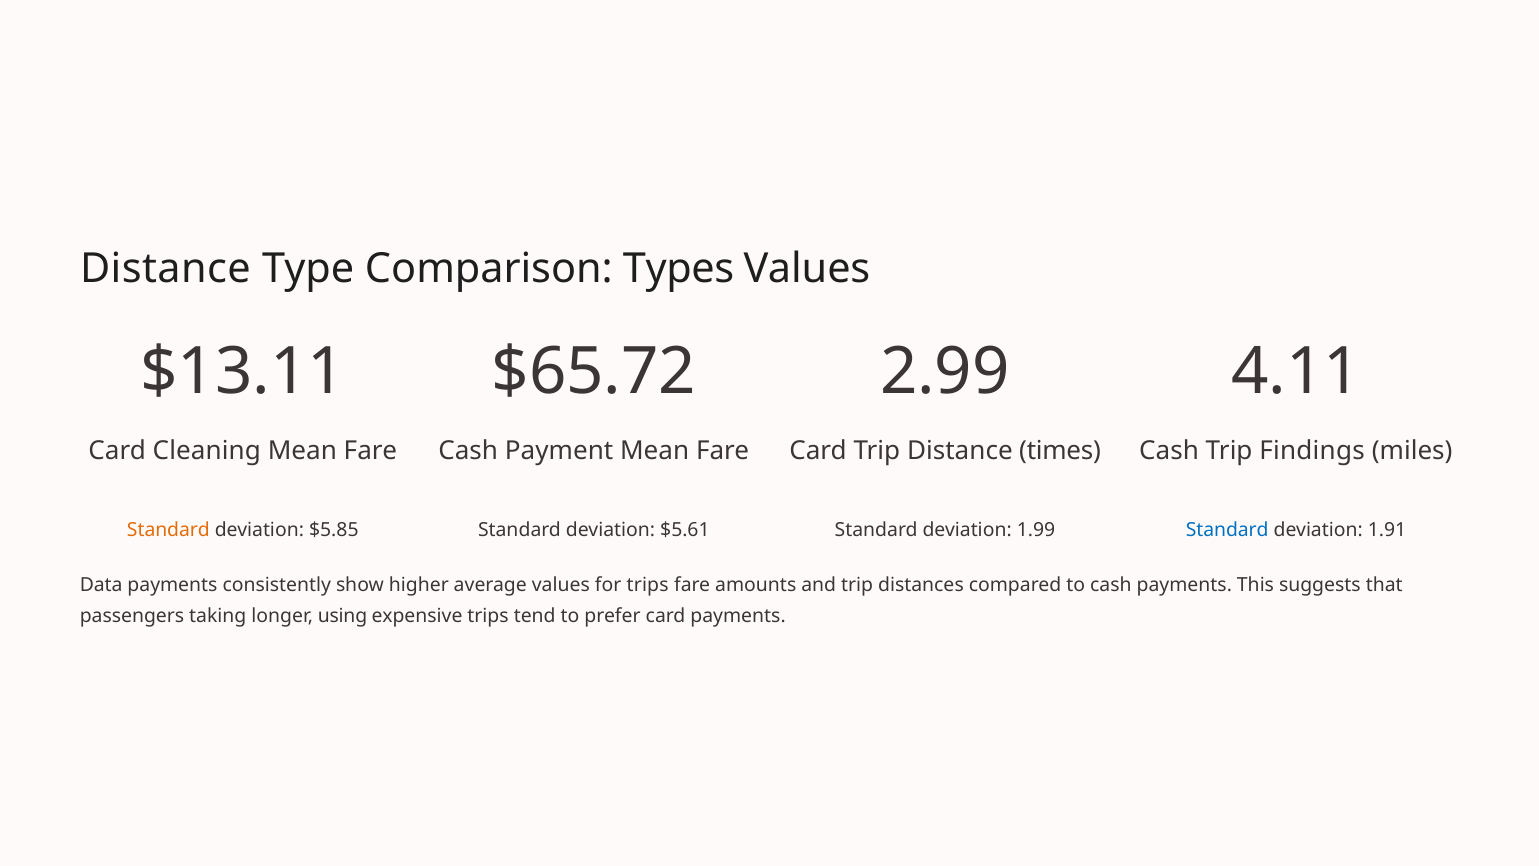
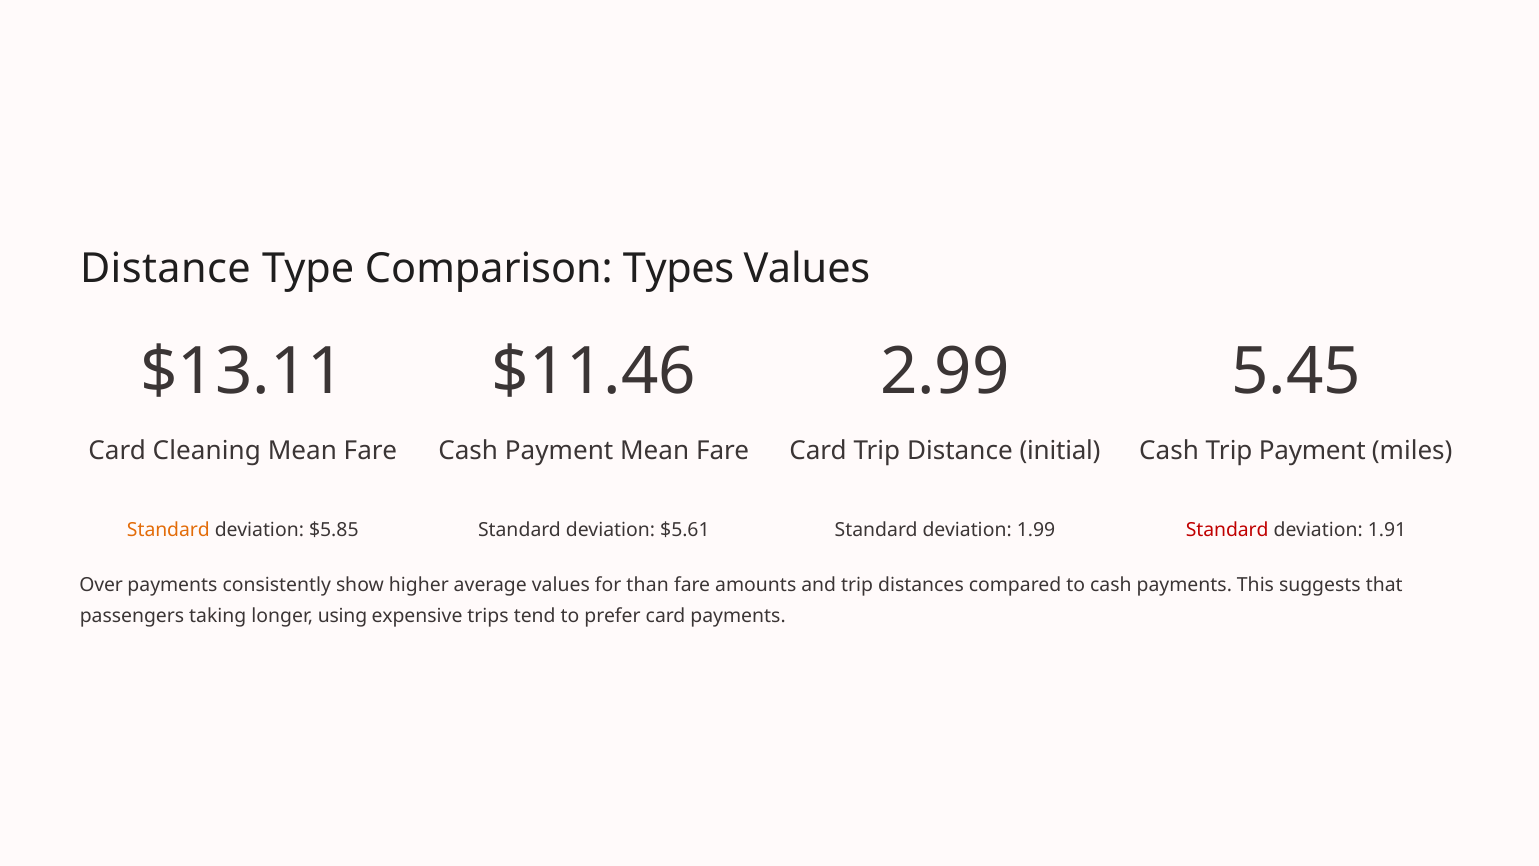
$65.72: $65.72 -> $11.46
4.11: 4.11 -> 5.45
times: times -> initial
Trip Findings: Findings -> Payment
Standard at (1227, 530) colour: blue -> red
Data: Data -> Over
for trips: trips -> than
